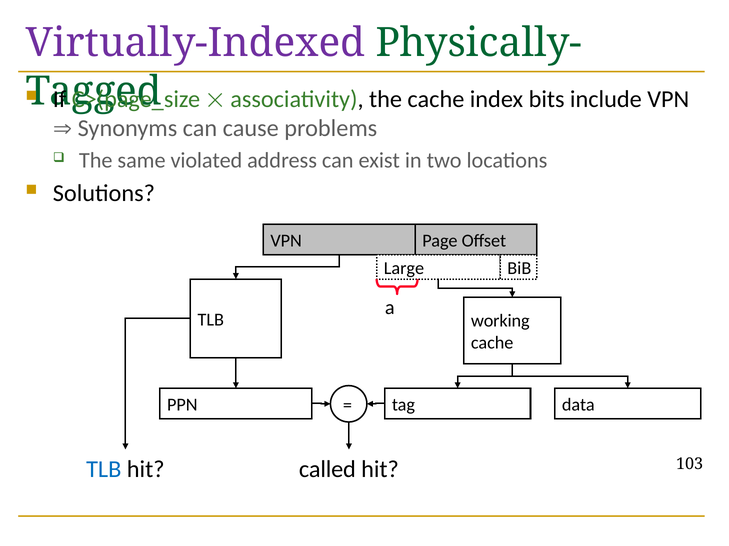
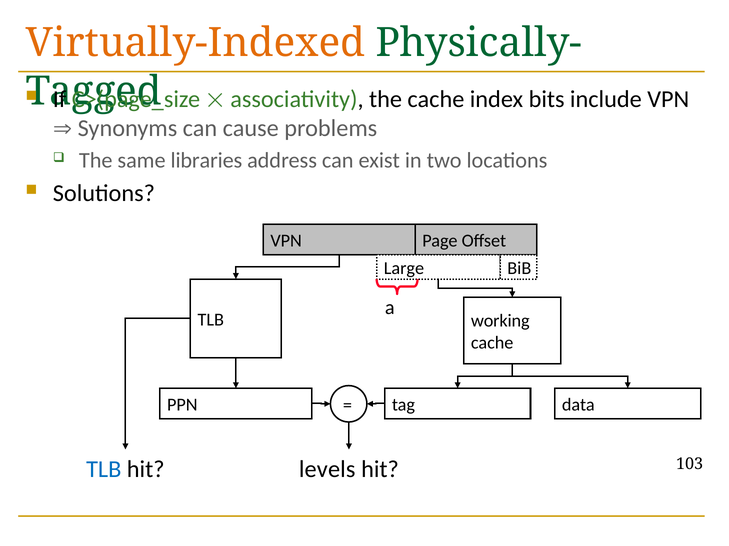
Virtually-Indexed colour: purple -> orange
violated: violated -> libraries
called: called -> levels
